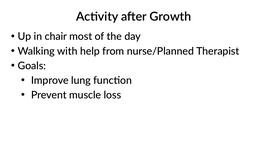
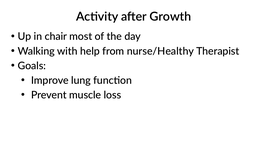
nurse/Planned: nurse/Planned -> nurse/Healthy
